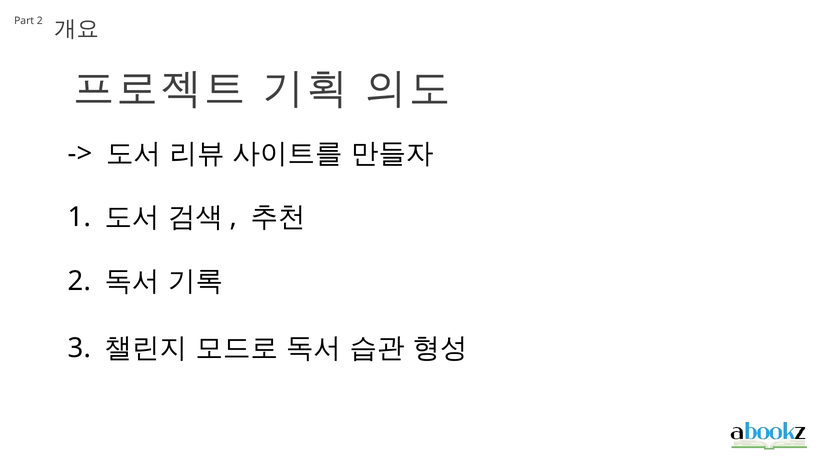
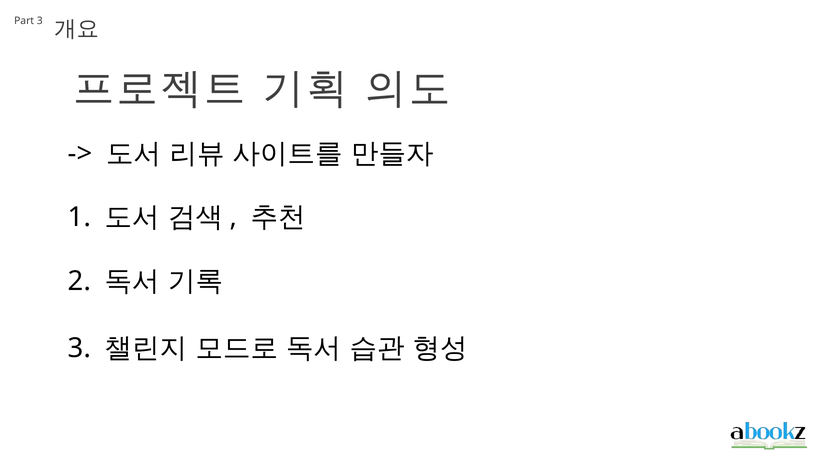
Part 2: 2 -> 3
